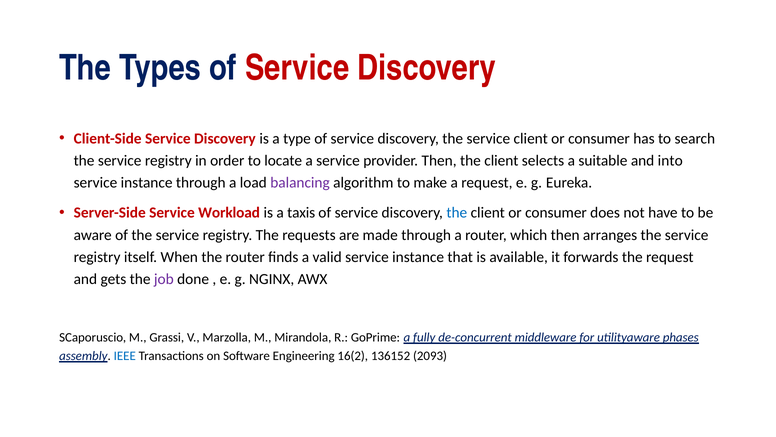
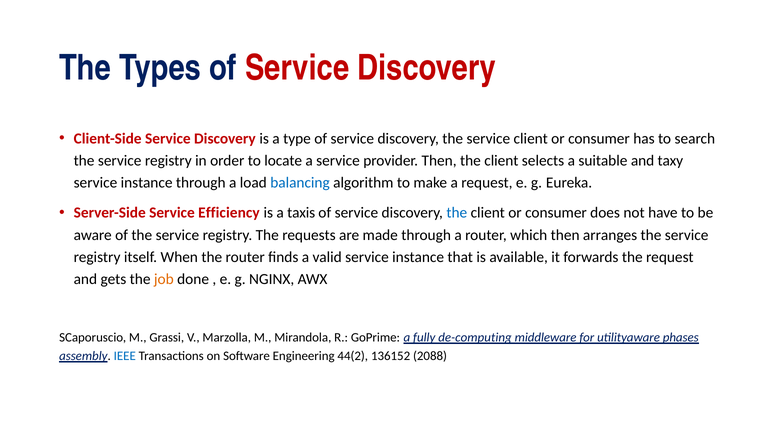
into: into -> taxy
balancing colour: purple -> blue
Workload: Workload -> Efficiency
job colour: purple -> orange
de-concurrent: de-concurrent -> de-computing
16(2: 16(2 -> 44(2
2093: 2093 -> 2088
